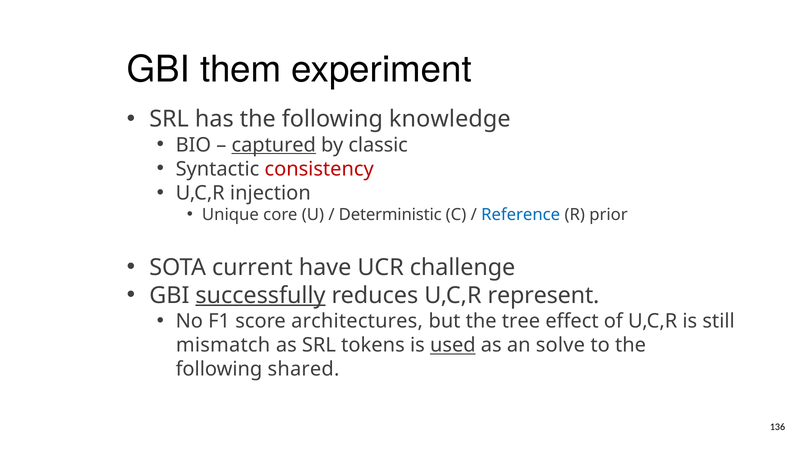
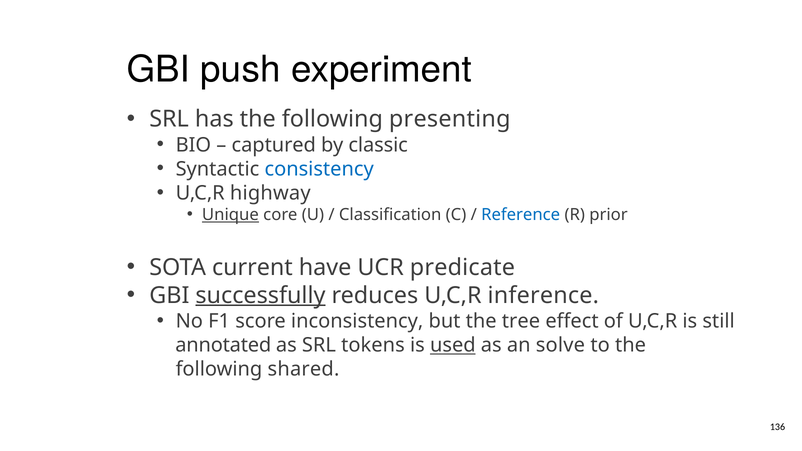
them: them -> push
knowledge: knowledge -> presenting
captured underline: present -> none
consistency colour: red -> blue
injection: injection -> highway
Unique underline: none -> present
Deterministic: Deterministic -> Classification
challenge: challenge -> predicate
represent: represent -> inference
architectures: architectures -> inconsistency
mismatch: mismatch -> annotated
